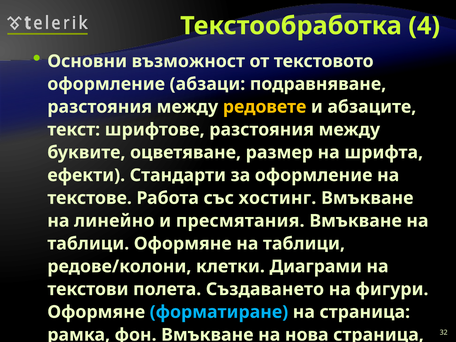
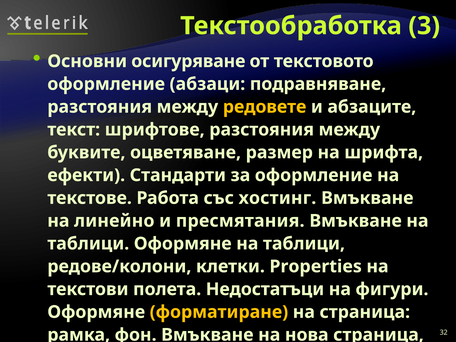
4: 4 -> 3
възможност: възможност -> осигуряване
Диаграми: Диаграми -> Properties
Създаването: Създаването -> Недостатъци
форматиране colour: light blue -> yellow
